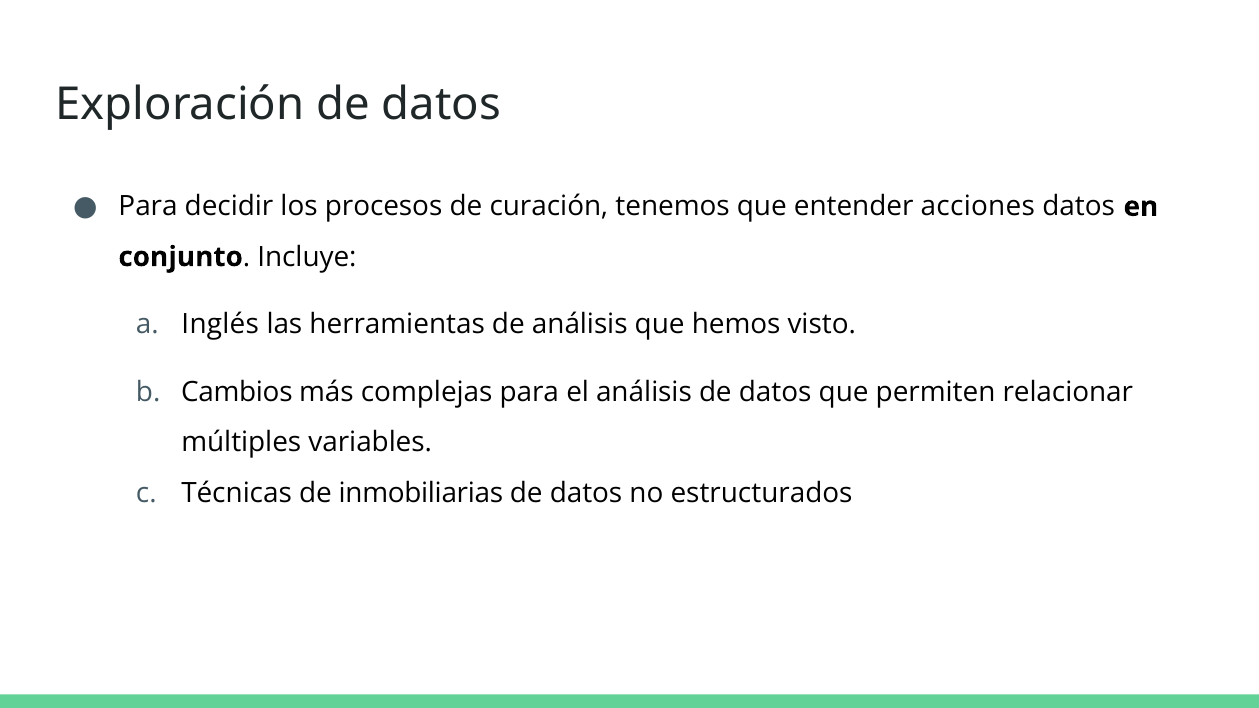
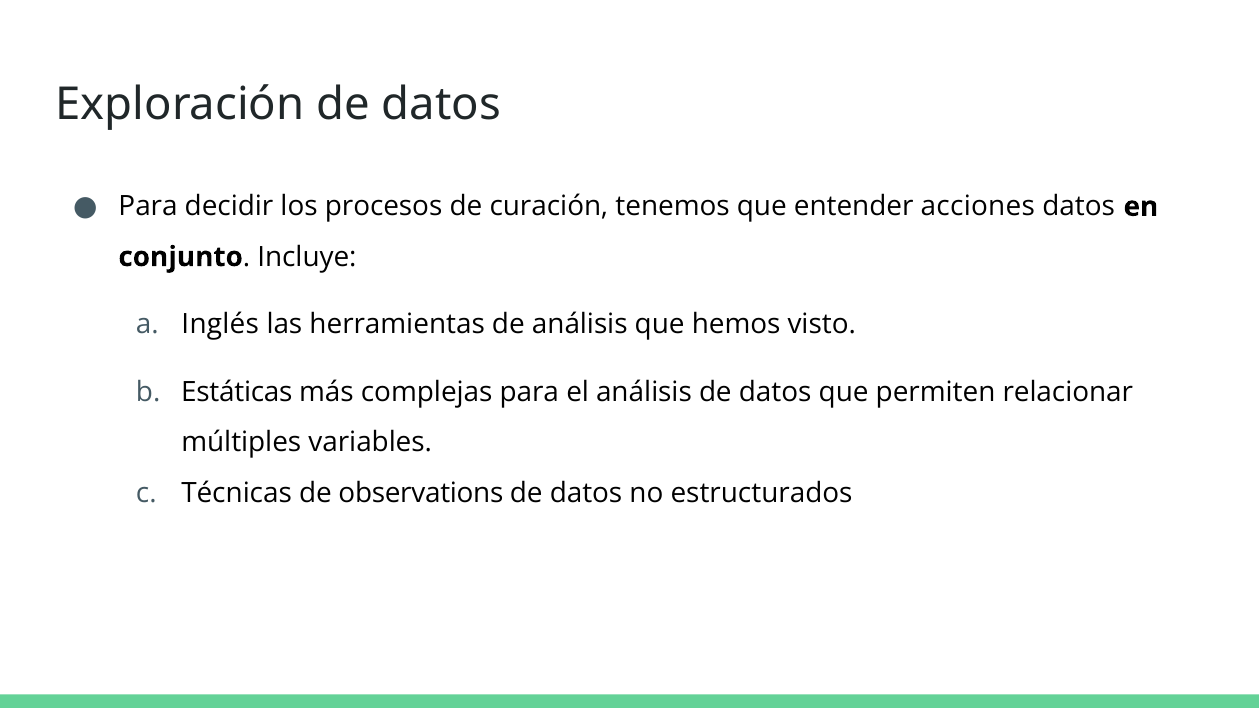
Cambios: Cambios -> Estáticas
inmobiliarias: inmobiliarias -> observations
